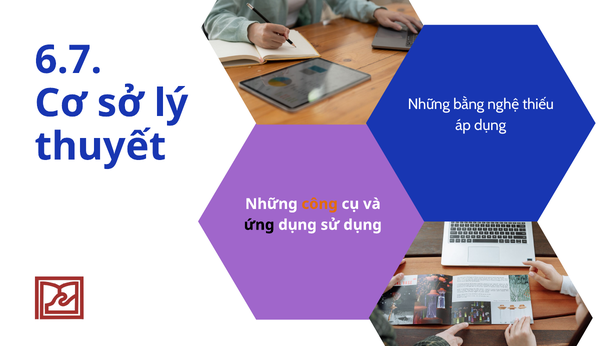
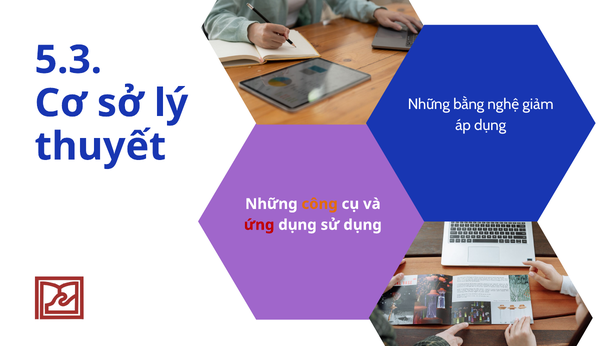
6.7: 6.7 -> 5.3
thiếu: thiếu -> giảm
ứng colour: black -> red
